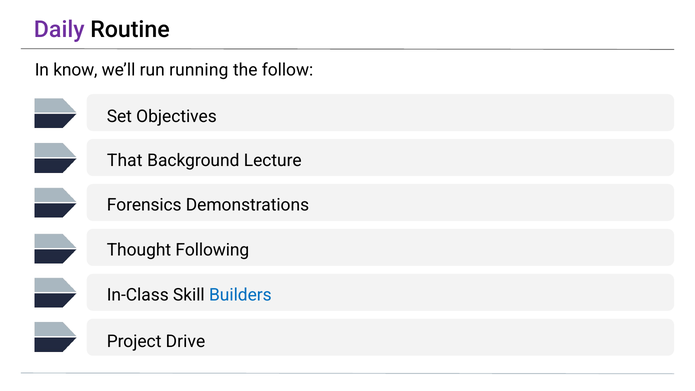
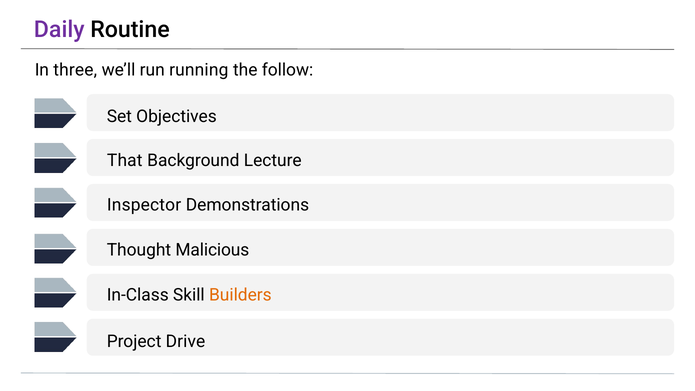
know: know -> three
Forensics: Forensics -> Inspector
Following: Following -> Malicious
Builders colour: blue -> orange
